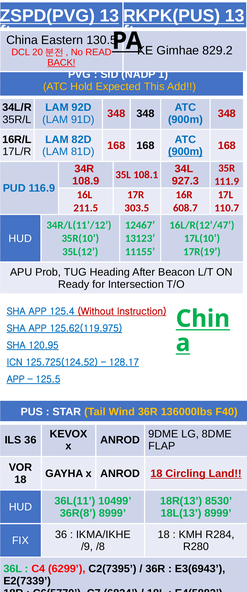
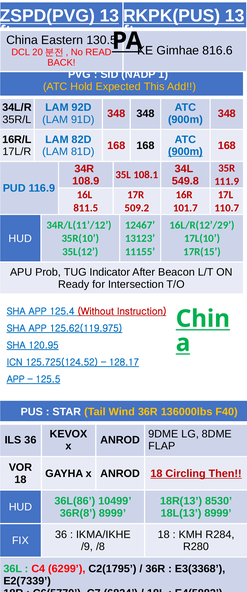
829.2: 829.2 -> 816.6
BACK underline: present -> none
927.3: 927.3 -> 549.8
211.5: 211.5 -> 811.5
303.5: 303.5 -> 509.2
608.7: 608.7 -> 101.7
16L/R(12’/47: 16L/R(12’/47 -> 16L/R(12’/29
17R(19: 17R(19 -> 17R(15
Heading: Heading -> Indicator
Land: Land -> Then
36L(11: 36L(11 -> 36L(86
C2(7395: C2(7395 -> C2(1795
E3(6943: E3(6943 -> E3(3368
